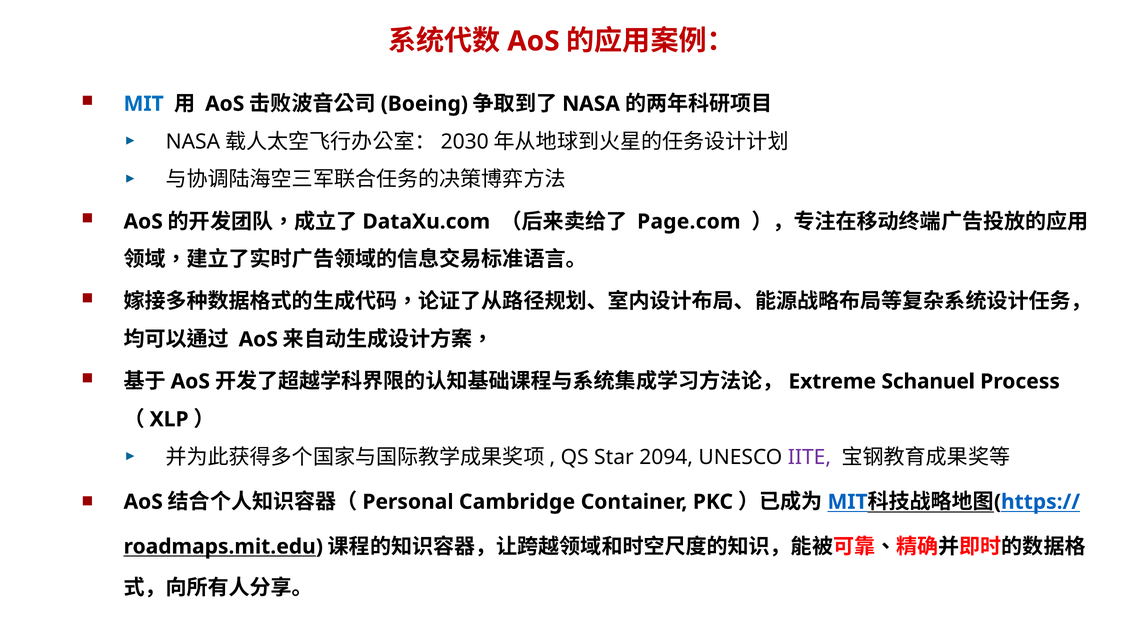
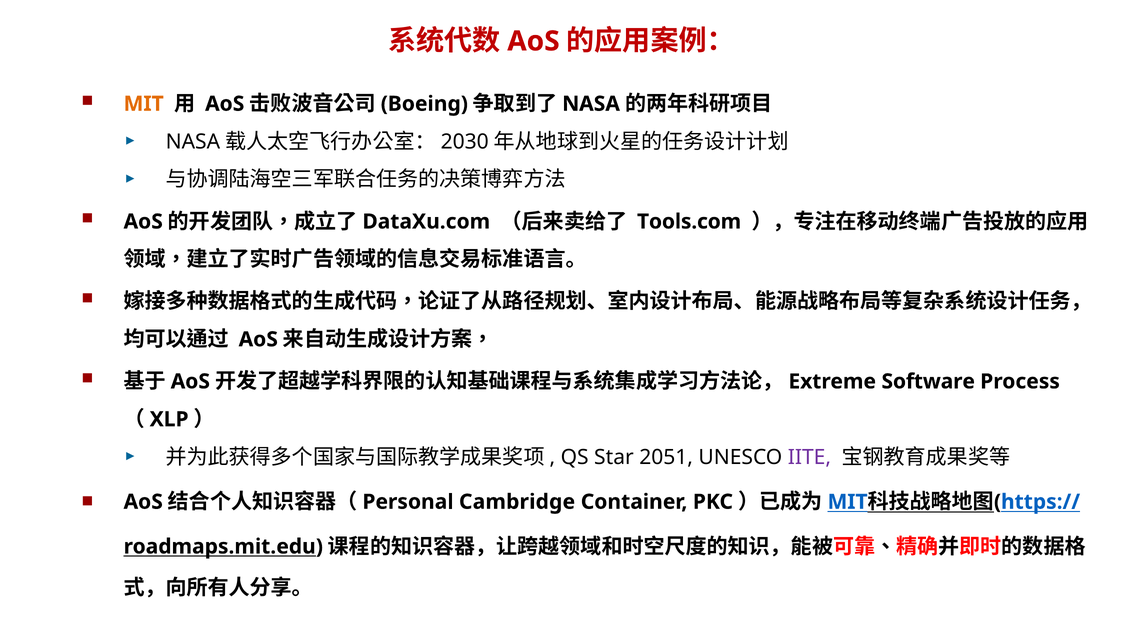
MIT at (144, 104) colour: blue -> orange
Page.com: Page.com -> Tools.com
Schanuel: Schanuel -> Software
2094: 2094 -> 2051
